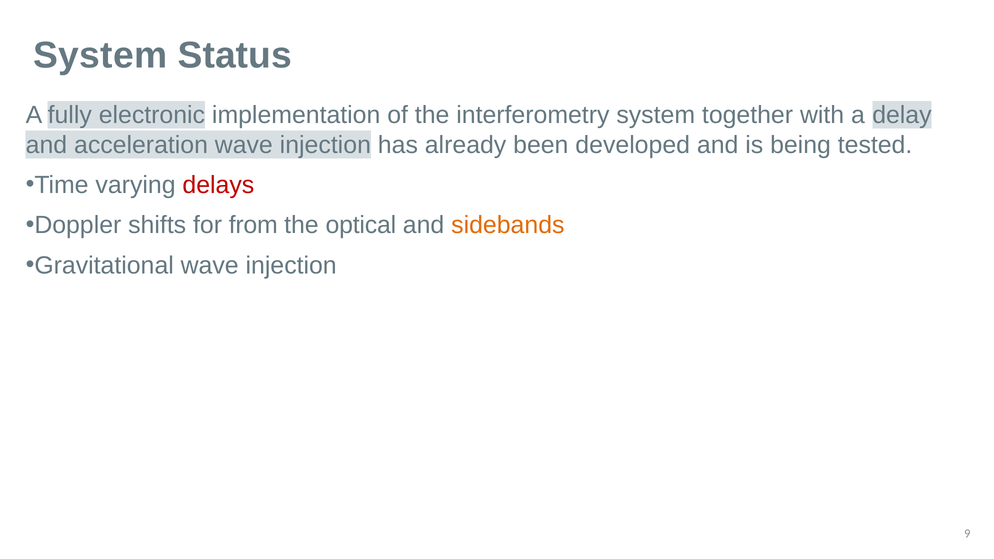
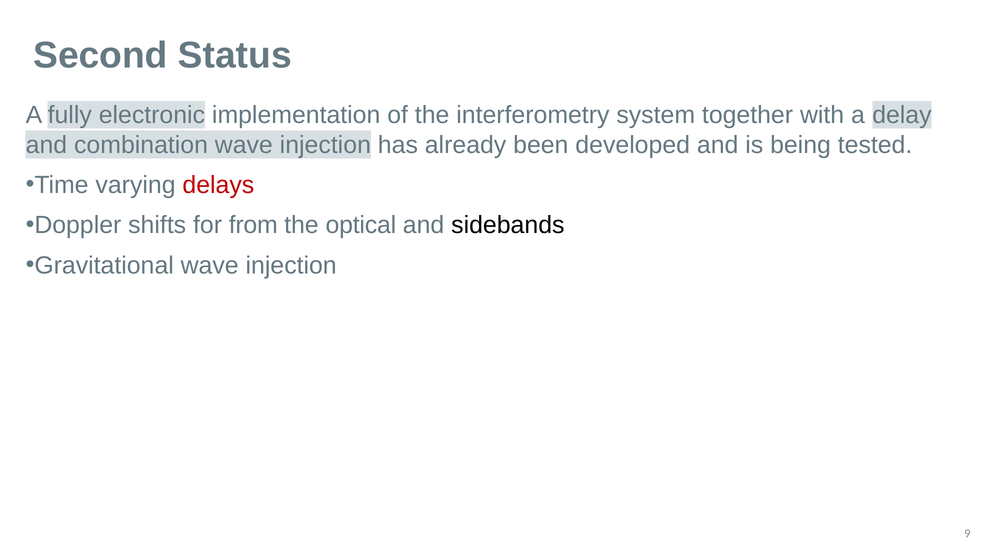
System at (100, 56): System -> Second
acceleration: acceleration -> combination
sidebands colour: orange -> black
